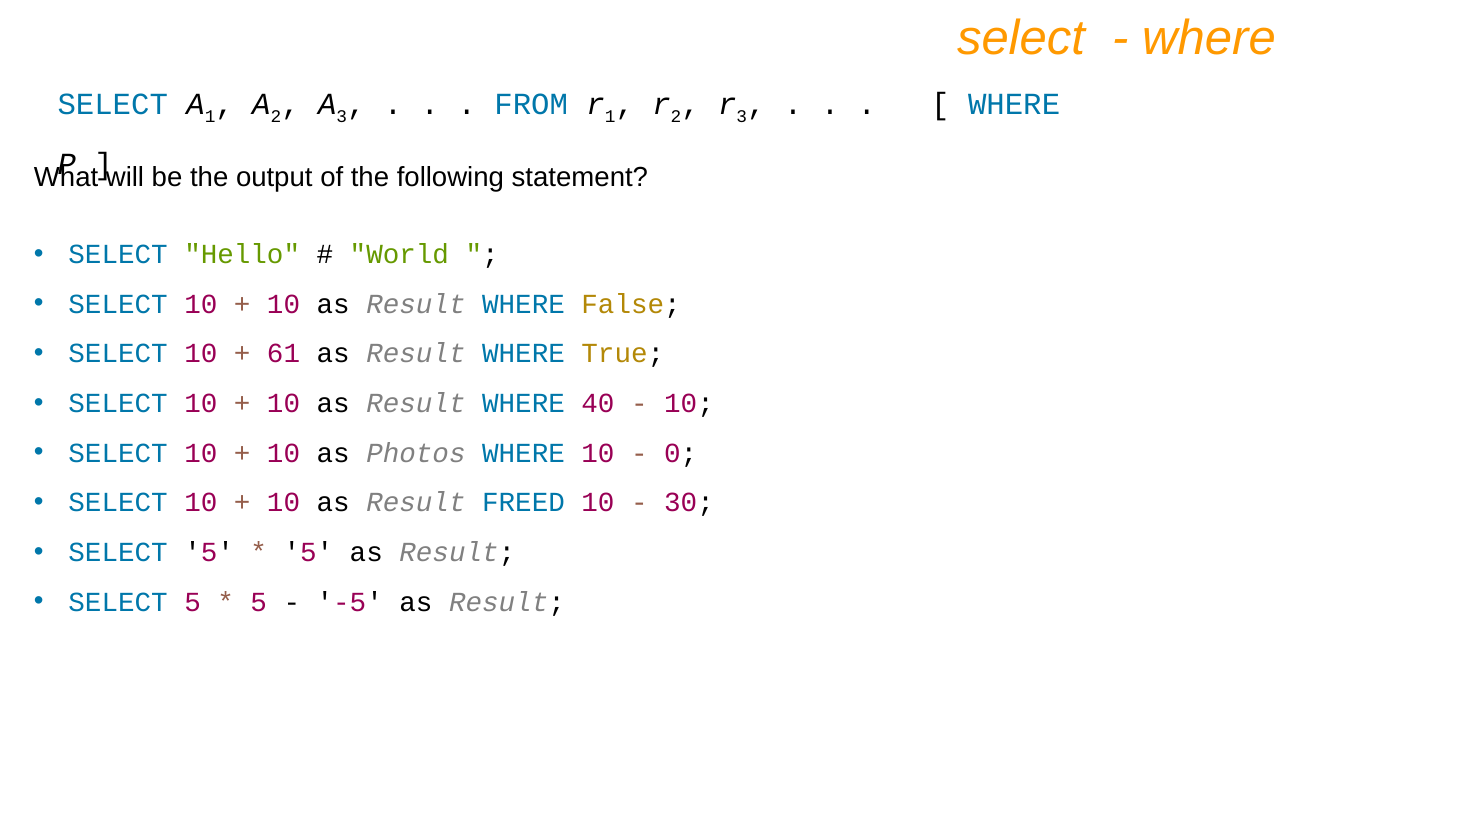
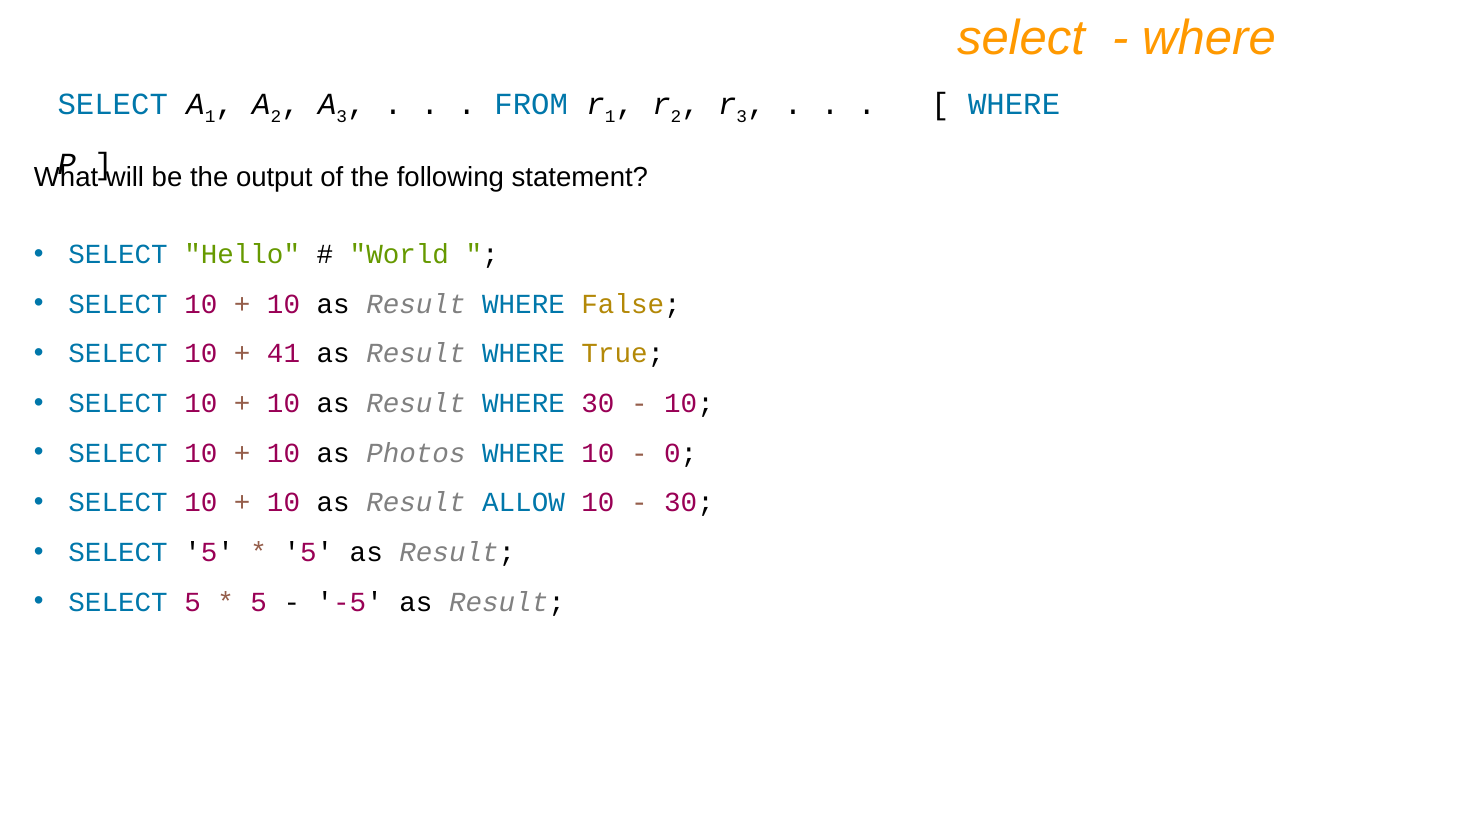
61: 61 -> 41
WHERE 40: 40 -> 30
FREED: FREED -> ALLOW
